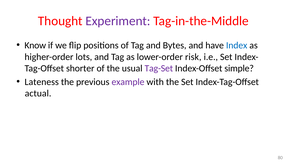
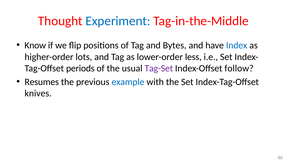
Experiment colour: purple -> blue
risk: risk -> less
shorter: shorter -> periods
simple: simple -> follow
Lateness: Lateness -> Resumes
example colour: purple -> blue
actual: actual -> knives
